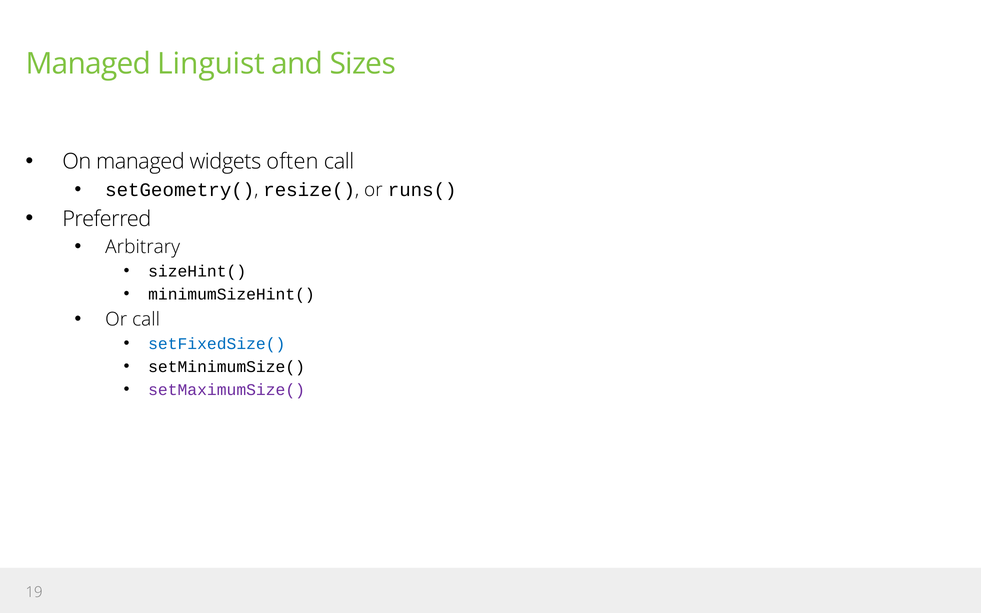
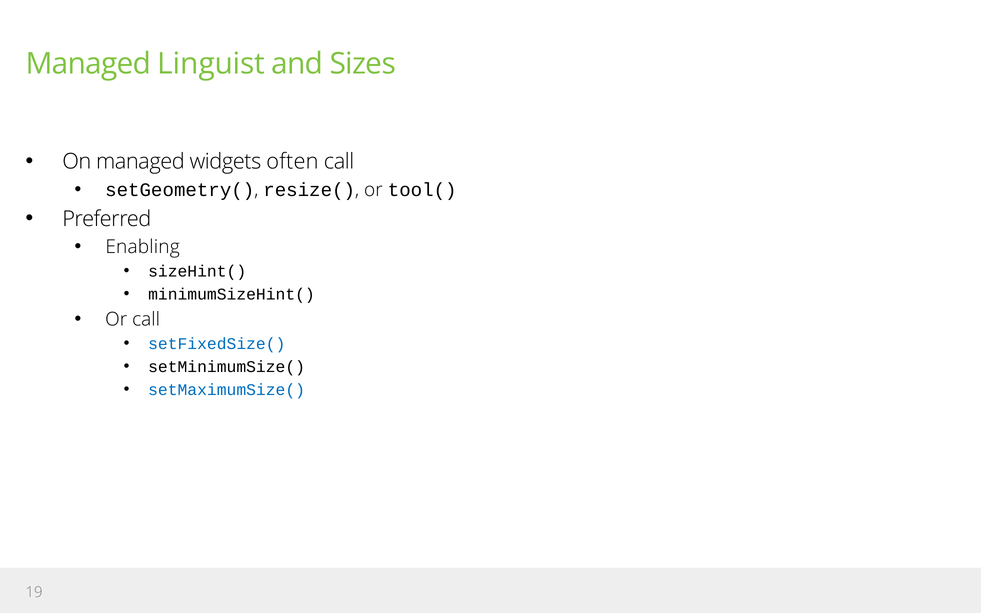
runs(: runs( -> tool(
Arbitrary: Arbitrary -> Enabling
setMaximumSize( colour: purple -> blue
